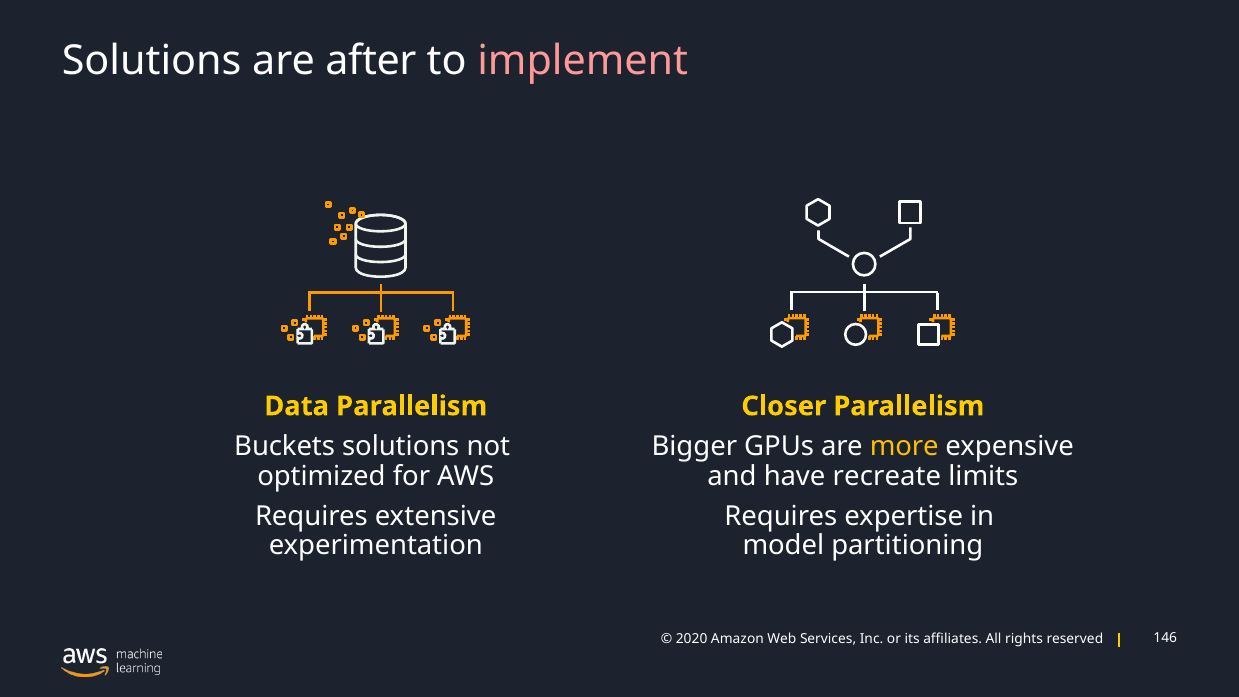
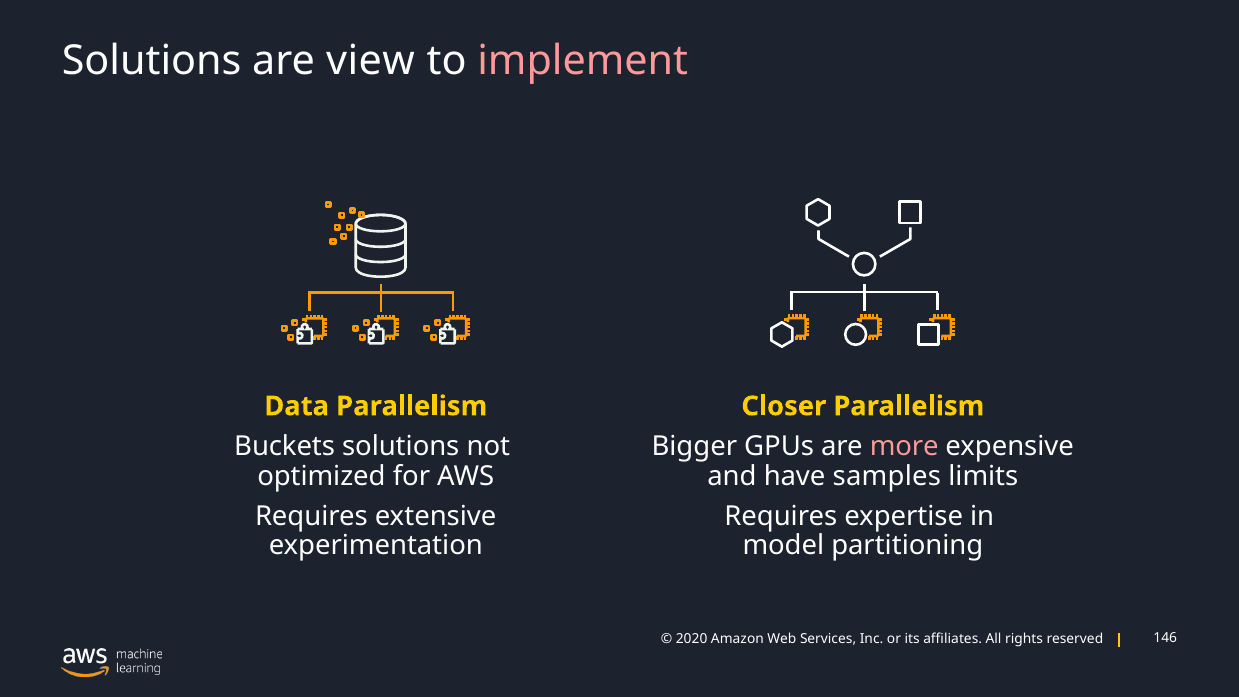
after: after -> view
more colour: yellow -> pink
recreate: recreate -> samples
